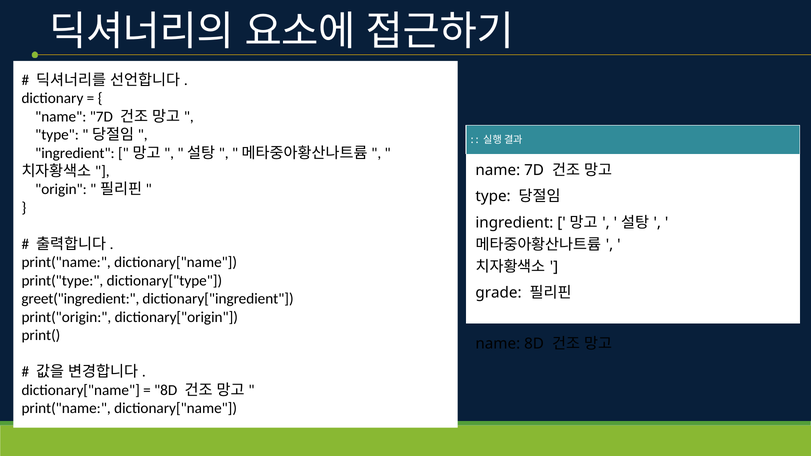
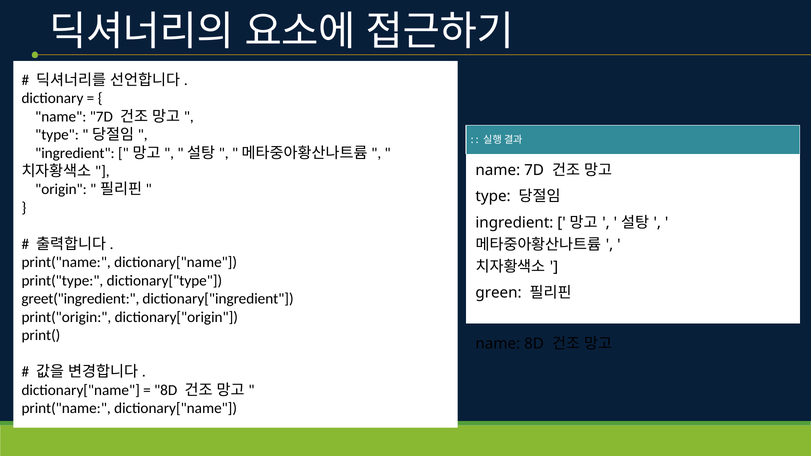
grade: grade -> green
